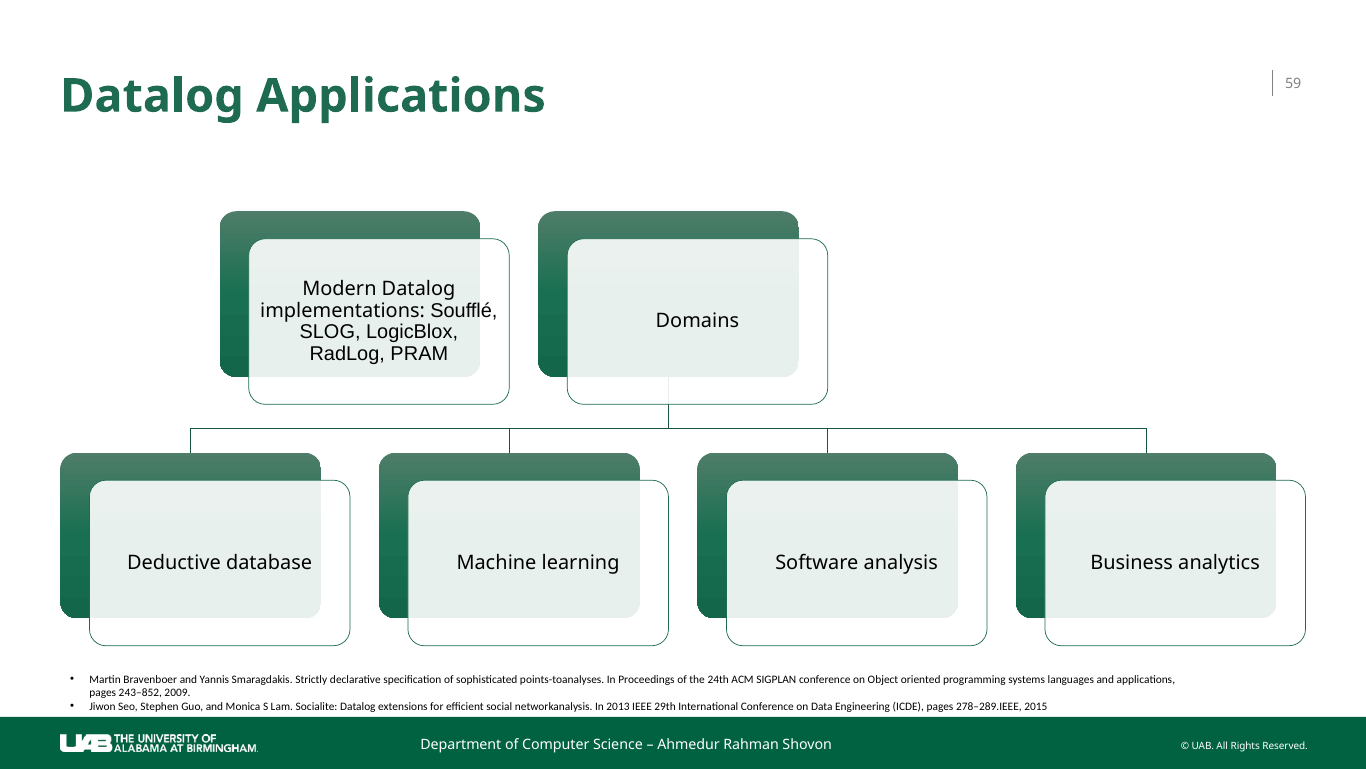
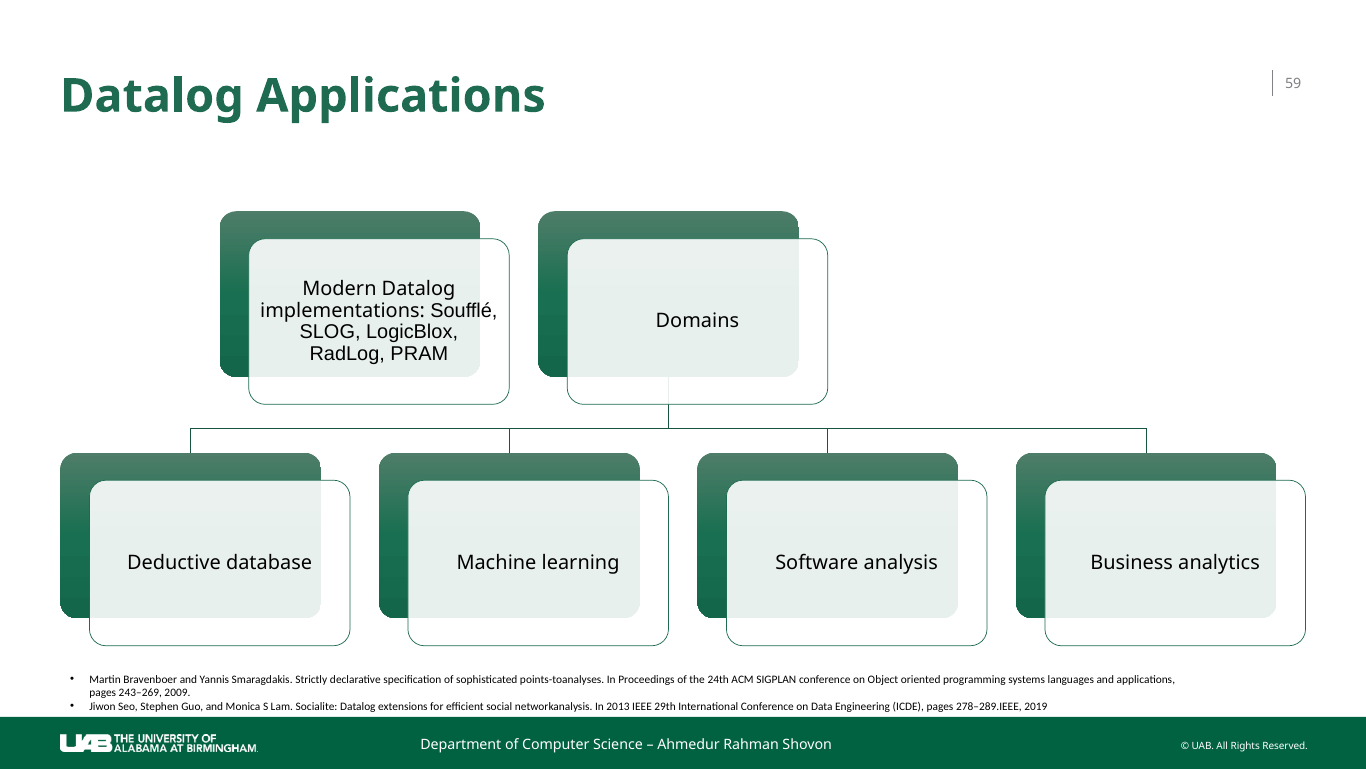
243–852: 243–852 -> 243–269
2015: 2015 -> 2019
